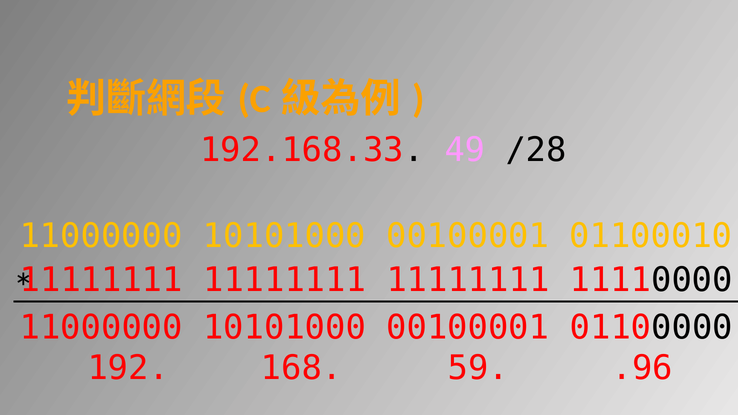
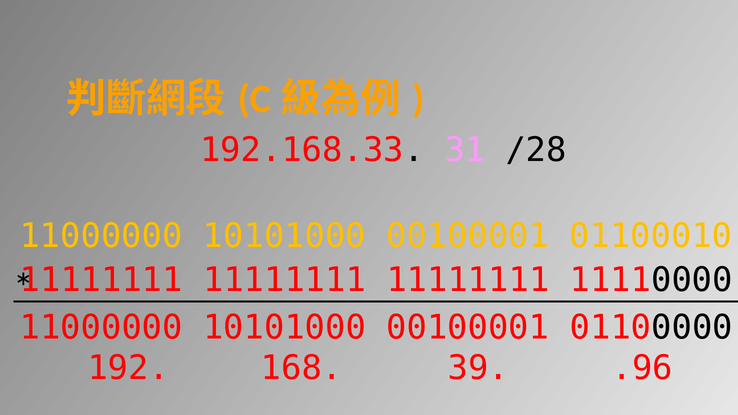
49: 49 -> 31
59: 59 -> 39
